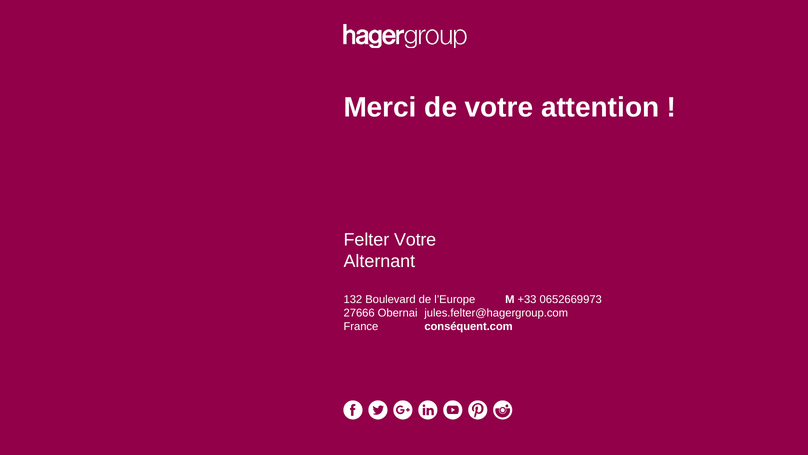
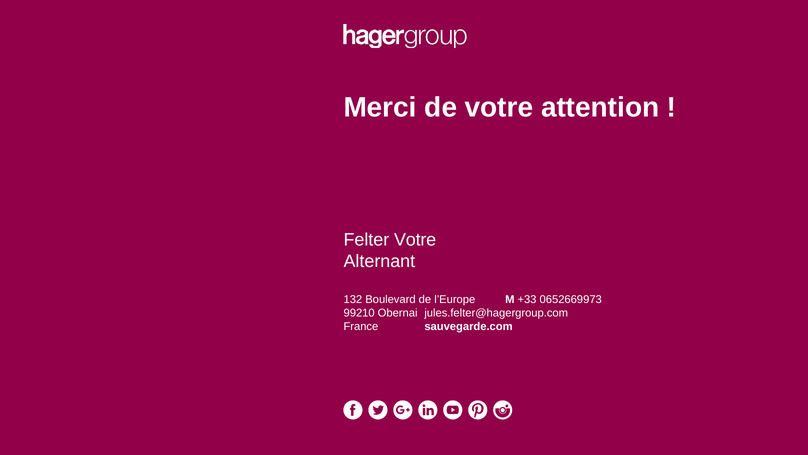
27666: 27666 -> 99210
conséquent.com: conséquent.com -> sauvegarde.com
